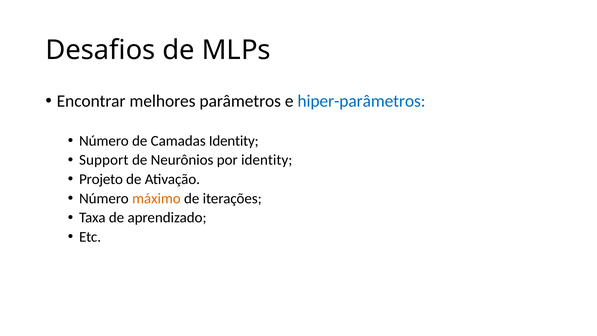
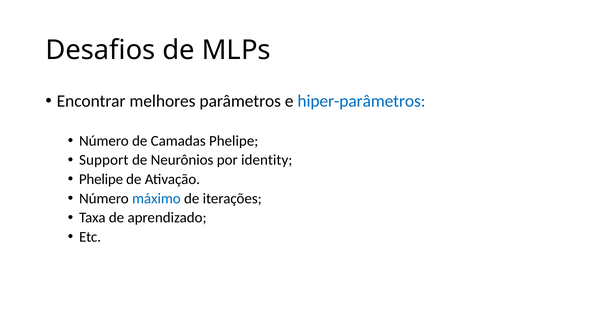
Camadas Identity: Identity -> Phelipe
Projeto at (101, 179): Projeto -> Phelipe
máximo colour: orange -> blue
